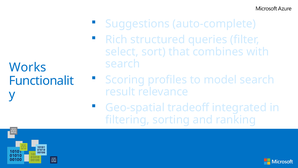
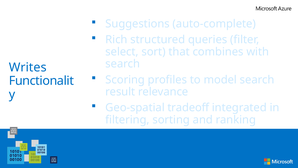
Works: Works -> Writes
